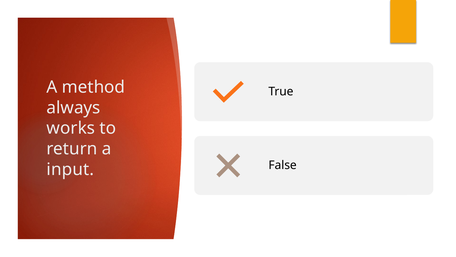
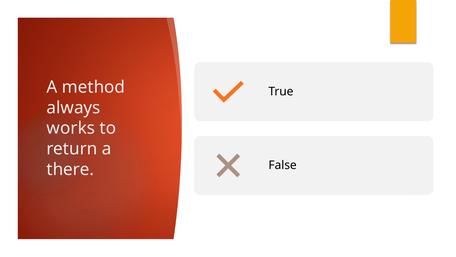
input: input -> there
